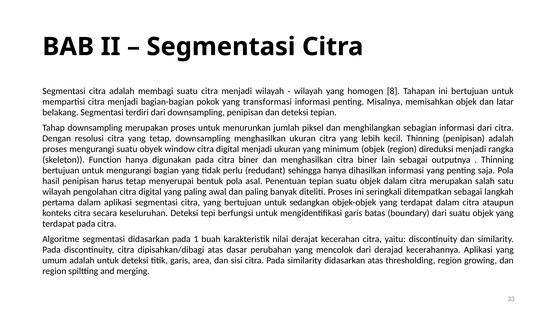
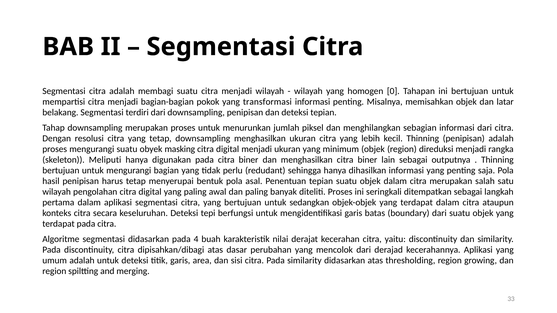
8: 8 -> 0
window: window -> masking
Function: Function -> Meliputi
1: 1 -> 4
